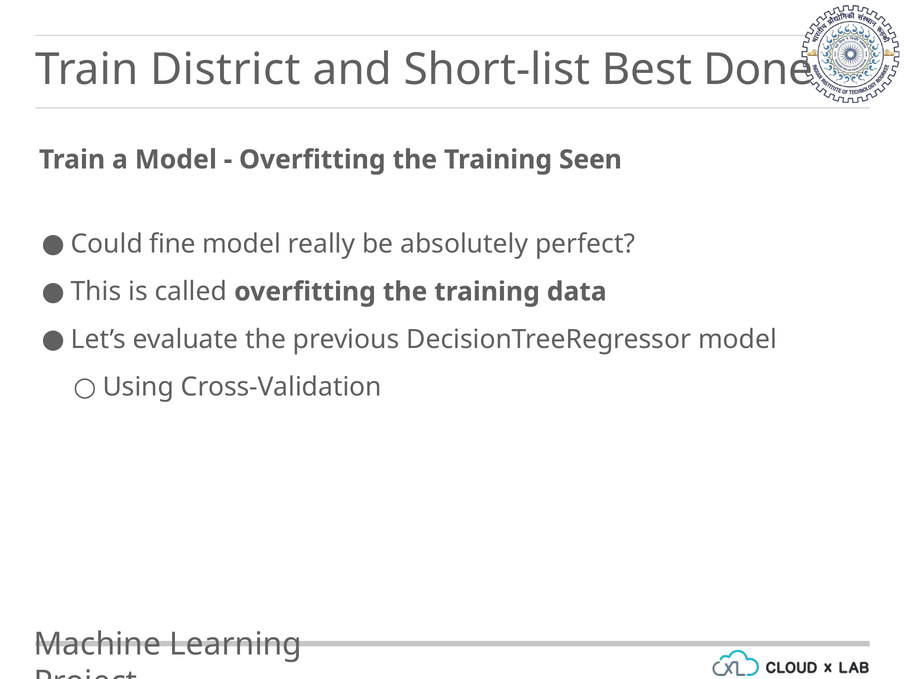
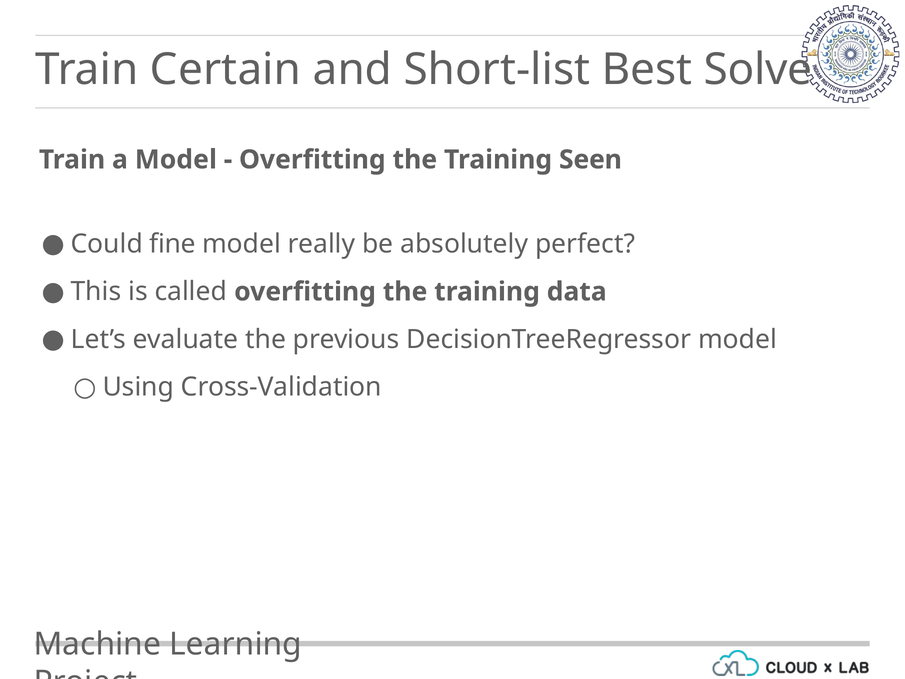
District: District -> Certain
Done: Done -> Solve
